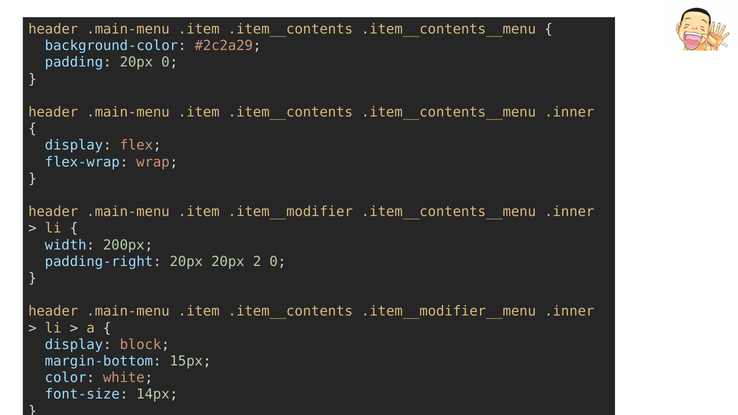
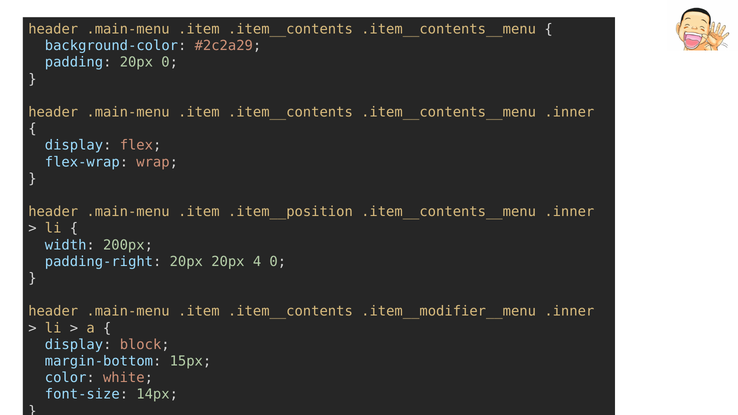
.item__modifier: .item__modifier -> .item__position
2: 2 -> 4
